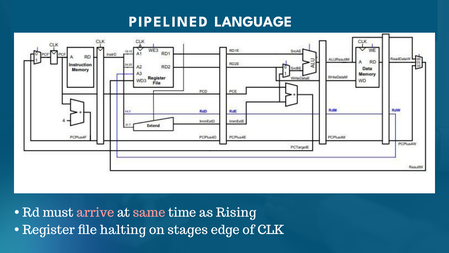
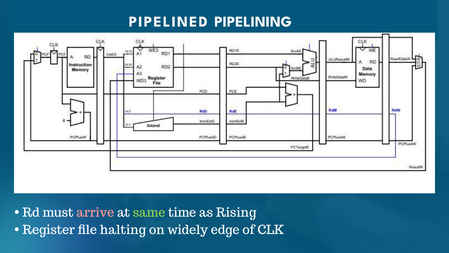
LANGUAGE: LANGUAGE -> PIPELINING
same colour: pink -> light green
stages: stages -> widely
